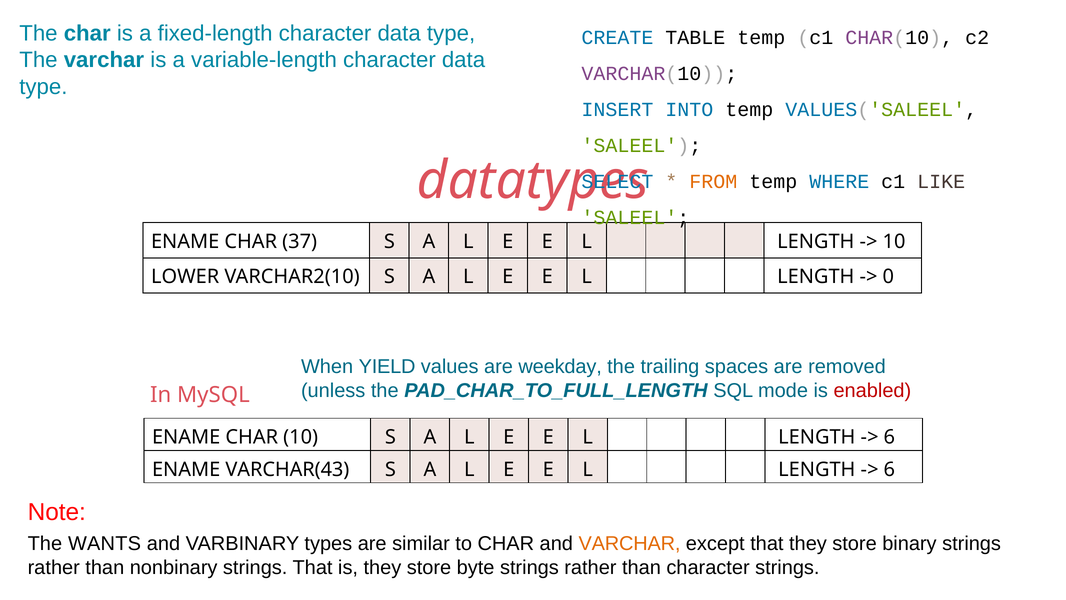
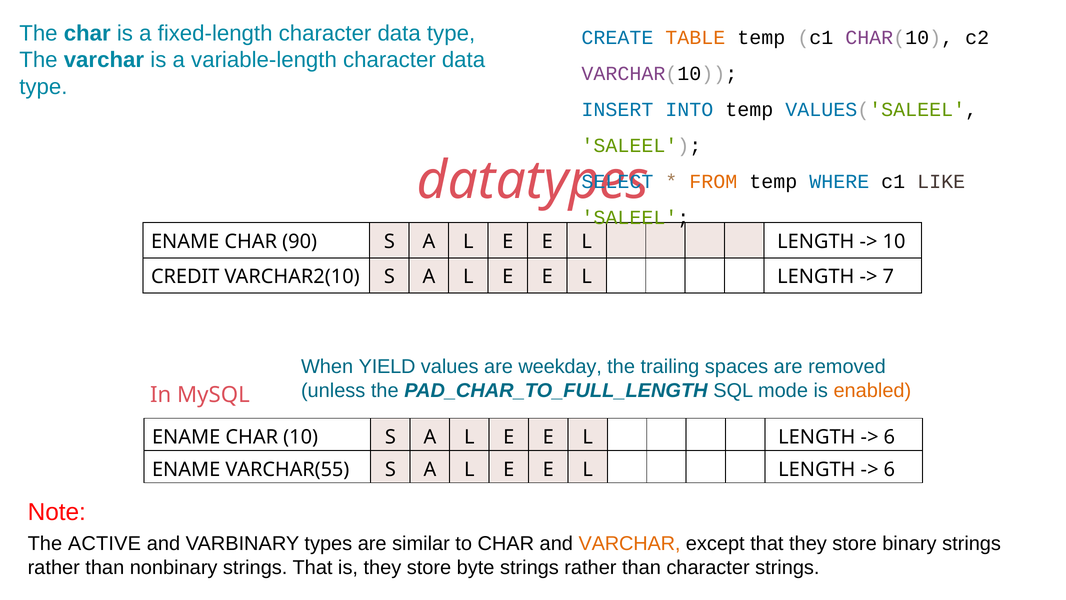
TABLE colour: black -> orange
37: 37 -> 90
LOWER: LOWER -> CREDIT
0: 0 -> 7
enabled colour: red -> orange
VARCHAR(43: VARCHAR(43 -> VARCHAR(55
WANTS: WANTS -> ACTIVE
